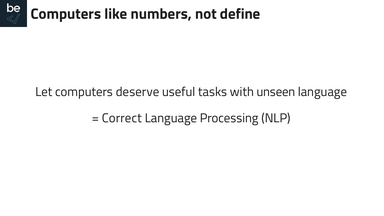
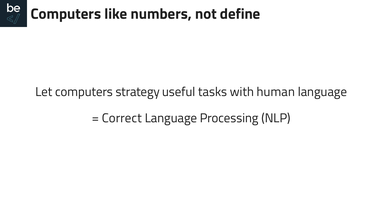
deserve: deserve -> strategy
unseen: unseen -> human
